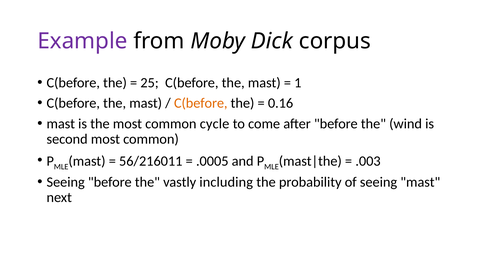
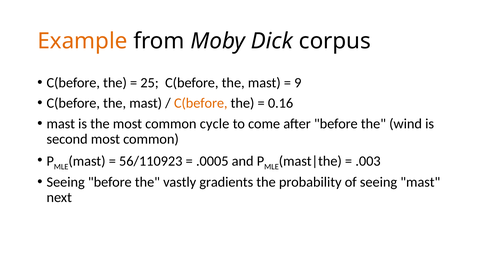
Example colour: purple -> orange
1: 1 -> 9
56/216011: 56/216011 -> 56/110923
including: including -> gradients
